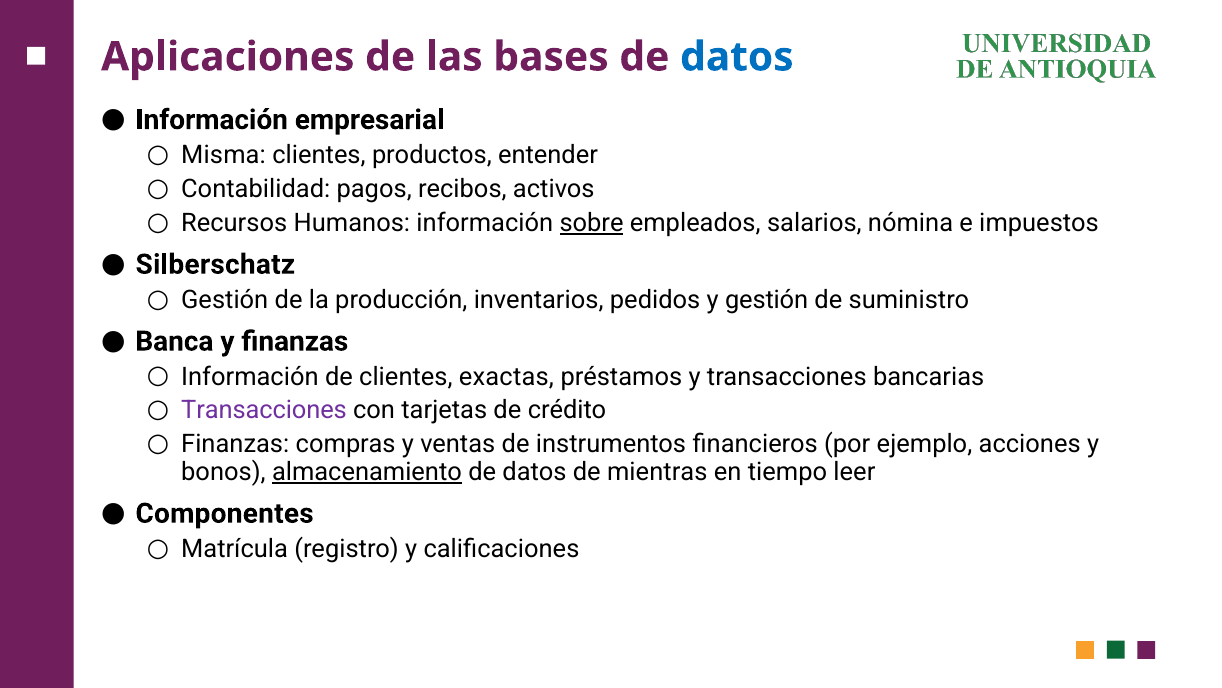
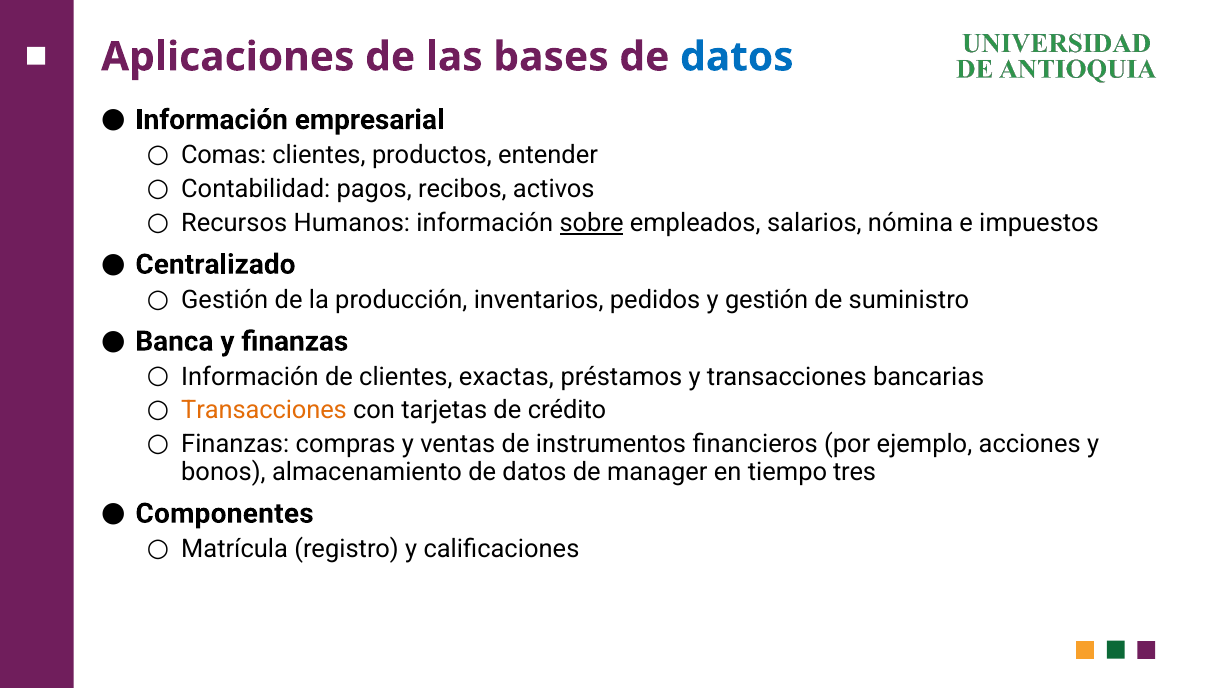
Misma: Misma -> Comas
Silberschatz: Silberschatz -> Centralizado
Transacciones at (264, 410) colour: purple -> orange
almacenamiento underline: present -> none
mientras: mientras -> manager
leer: leer -> tres
